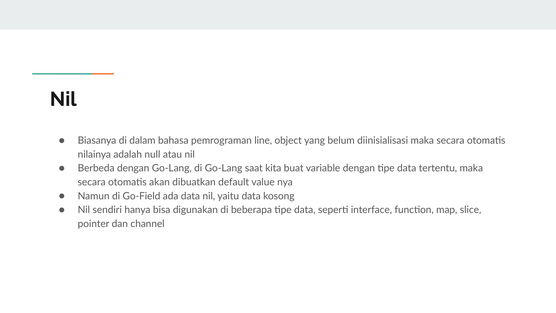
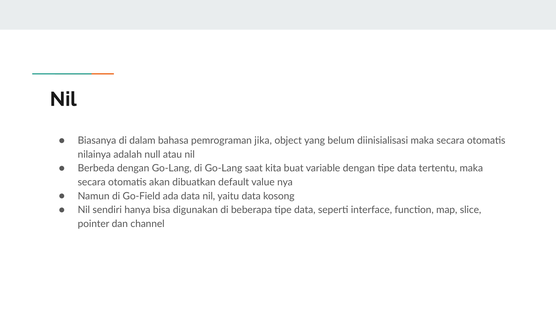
line: line -> jika
